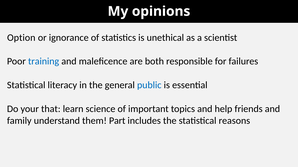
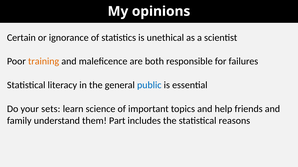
Option: Option -> Certain
training colour: blue -> orange
that: that -> sets
